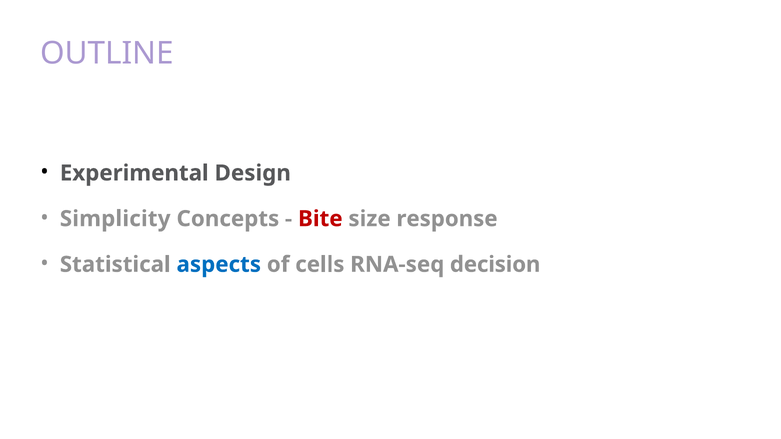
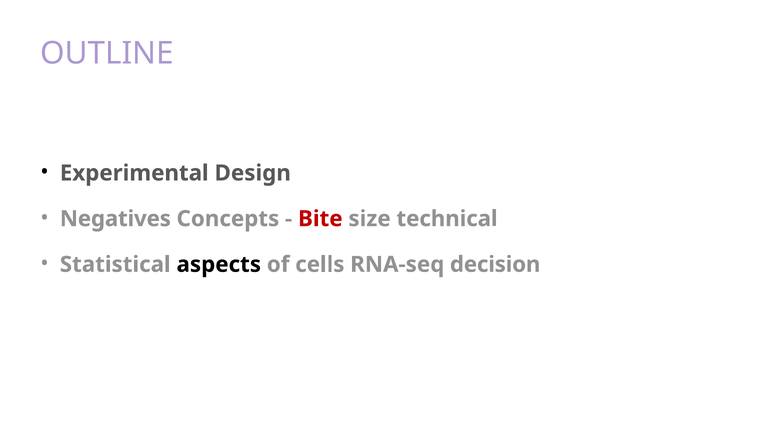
Simplicity: Simplicity -> Negatives
response: response -> technical
aspects colour: blue -> black
